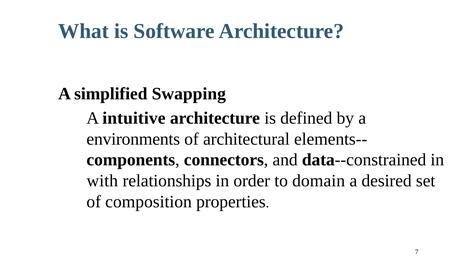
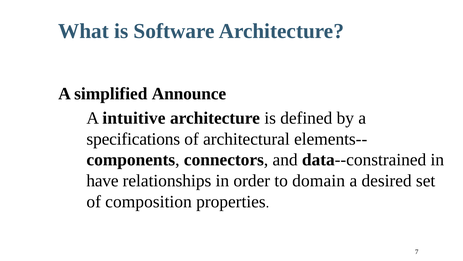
Swapping: Swapping -> Announce
environments: environments -> specifications
with: with -> have
